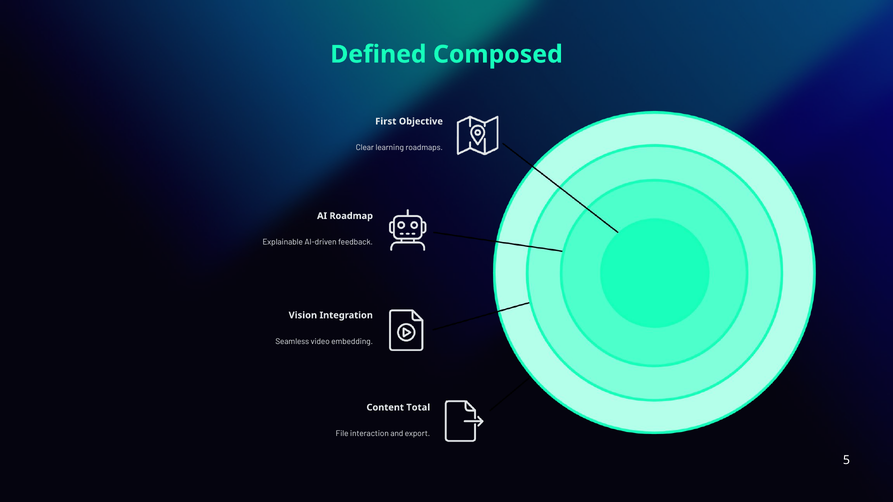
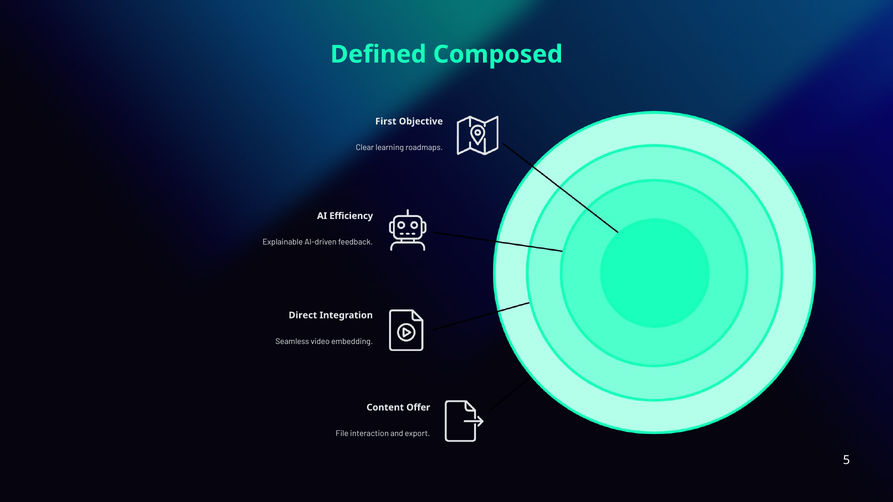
Roadmap: Roadmap -> Efficiency
Vision: Vision -> Direct
Total: Total -> Offer
